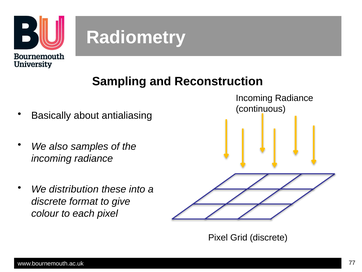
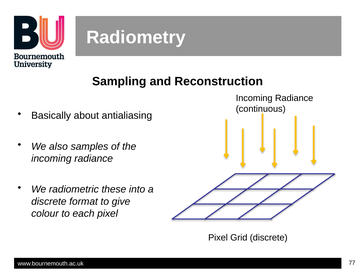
distribution: distribution -> radiometric
